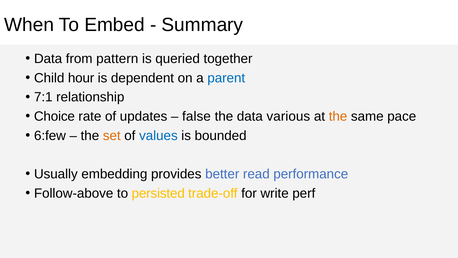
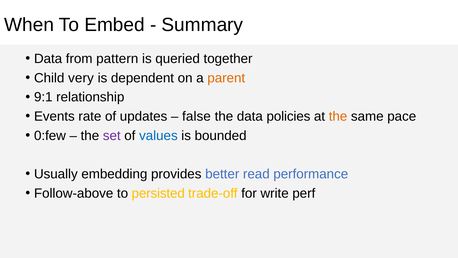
hour: hour -> very
parent colour: blue -> orange
7:1: 7:1 -> 9:1
Choice: Choice -> Events
various: various -> policies
6:few: 6:few -> 0:few
set colour: orange -> purple
